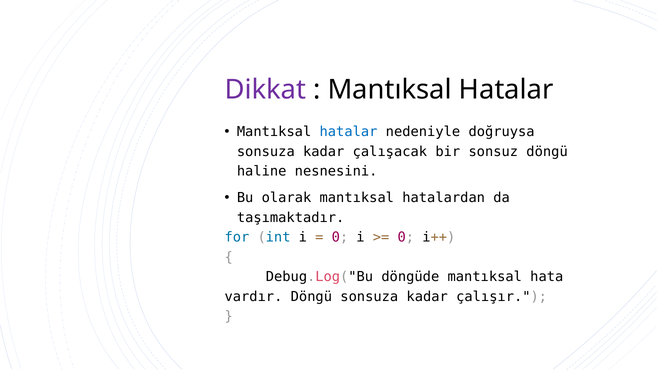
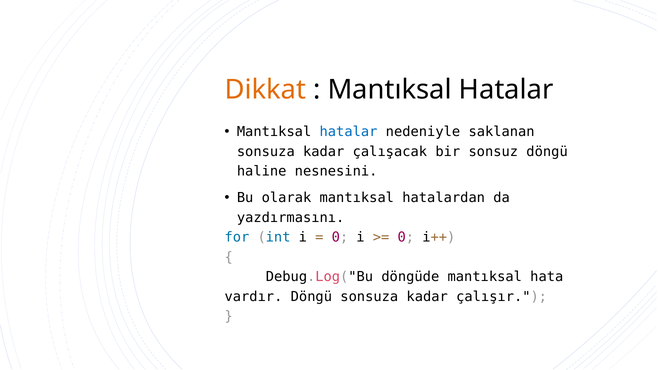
Dikkat colour: purple -> orange
doğruysa: doğruysa -> saklanan
taşımaktadır: taşımaktadır -> yazdırmasını
